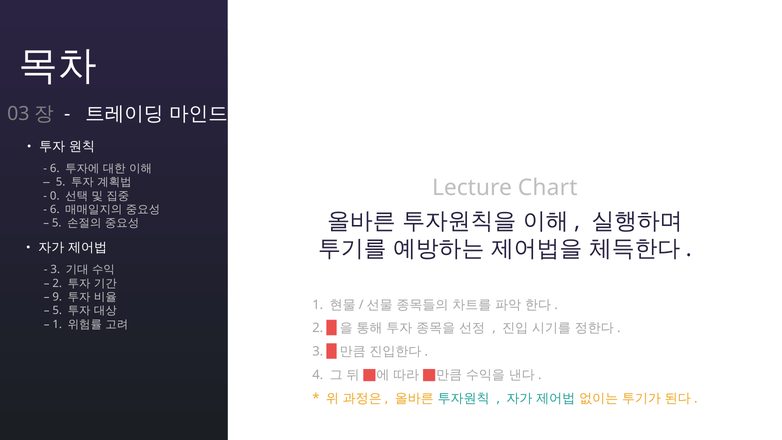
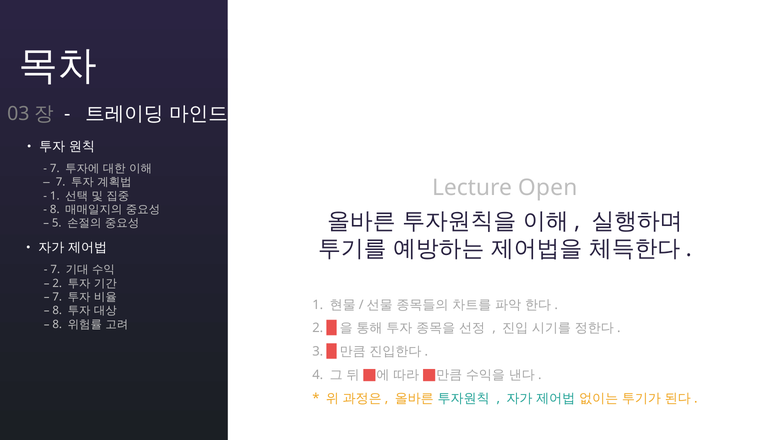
6 at (55, 168): 6 -> 7
5 at (61, 182): 5 -> 7
Chart: Chart -> Open
0 at (55, 196): 0 -> 1
6 at (55, 209): 6 -> 8
3 at (55, 270): 3 -> 7
9 at (57, 297): 9 -> 7
5 at (57, 311): 5 -> 8
1 at (57, 324): 1 -> 8
